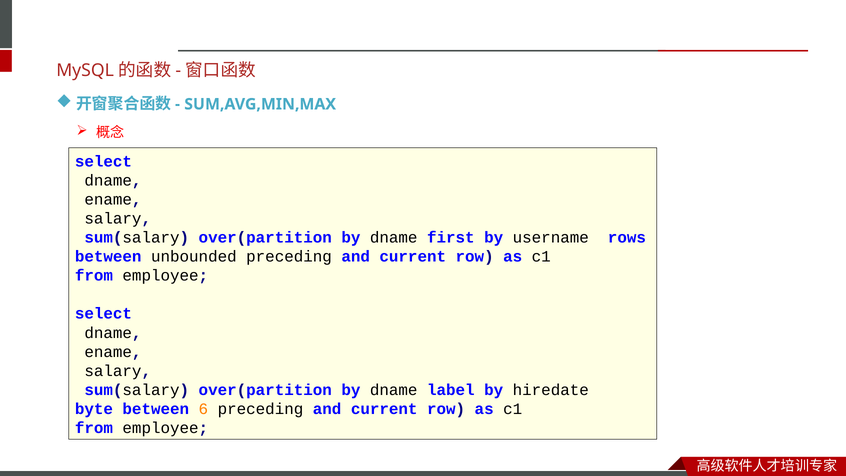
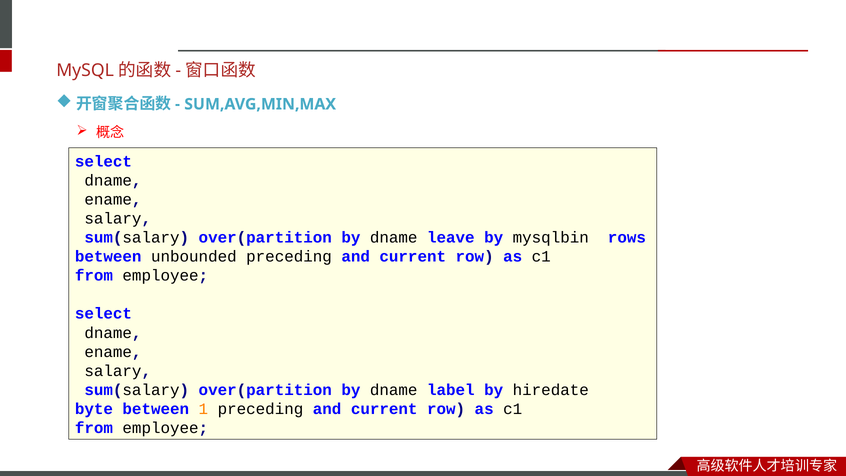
first: first -> leave
username: username -> mysqlbin
6: 6 -> 1
